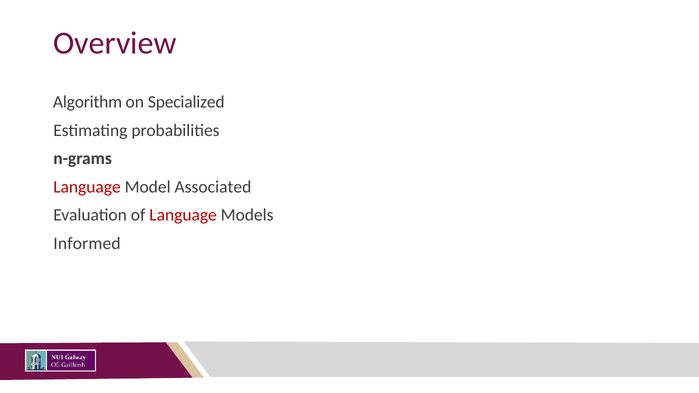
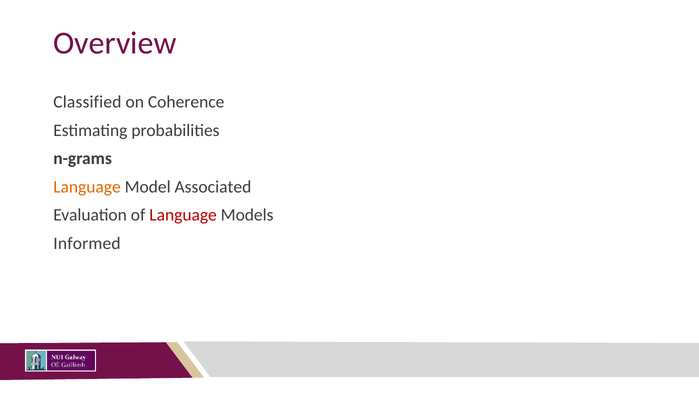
Algorithm: Algorithm -> Classified
Specialized: Specialized -> Coherence
Language at (87, 187) colour: red -> orange
